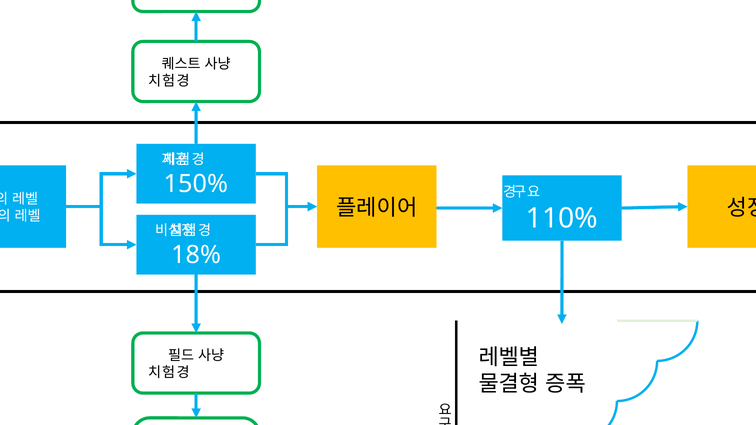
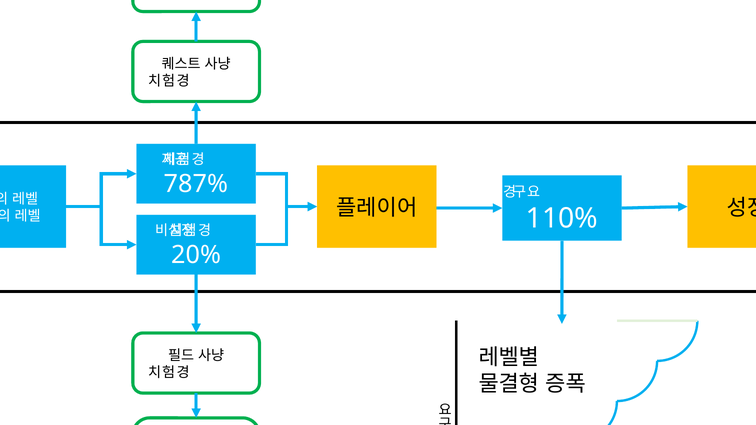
150%: 150% -> 787%
18%: 18% -> 20%
